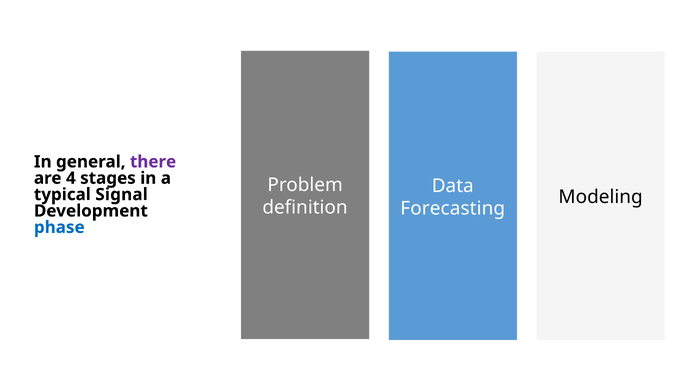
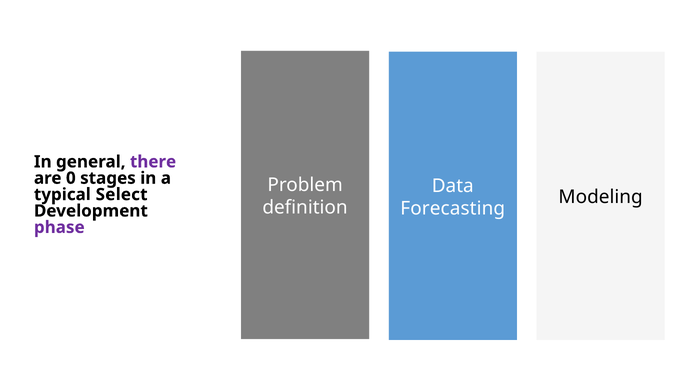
4: 4 -> 0
Signal: Signal -> Select
phase colour: blue -> purple
